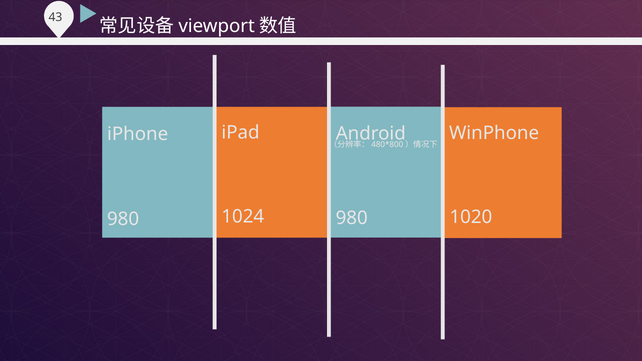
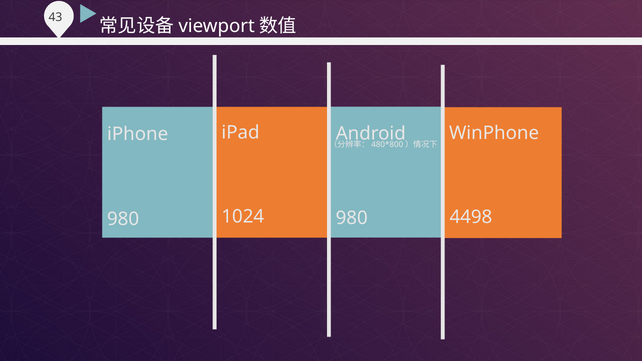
1020: 1020 -> 4498
